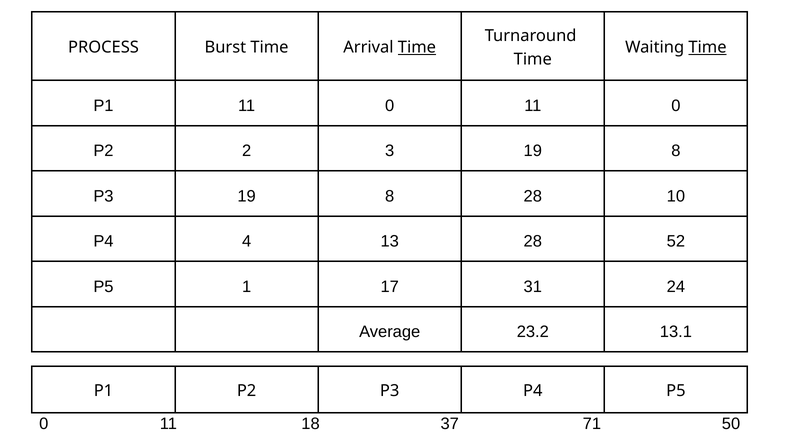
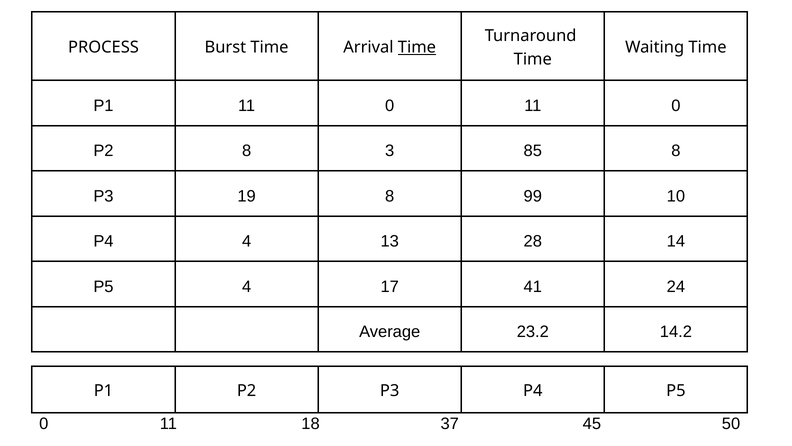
Time at (708, 47) underline: present -> none
P2 2: 2 -> 8
3 19: 19 -> 85
8 28: 28 -> 99
52: 52 -> 14
P5 1: 1 -> 4
31: 31 -> 41
13.1: 13.1 -> 14.2
71: 71 -> 45
